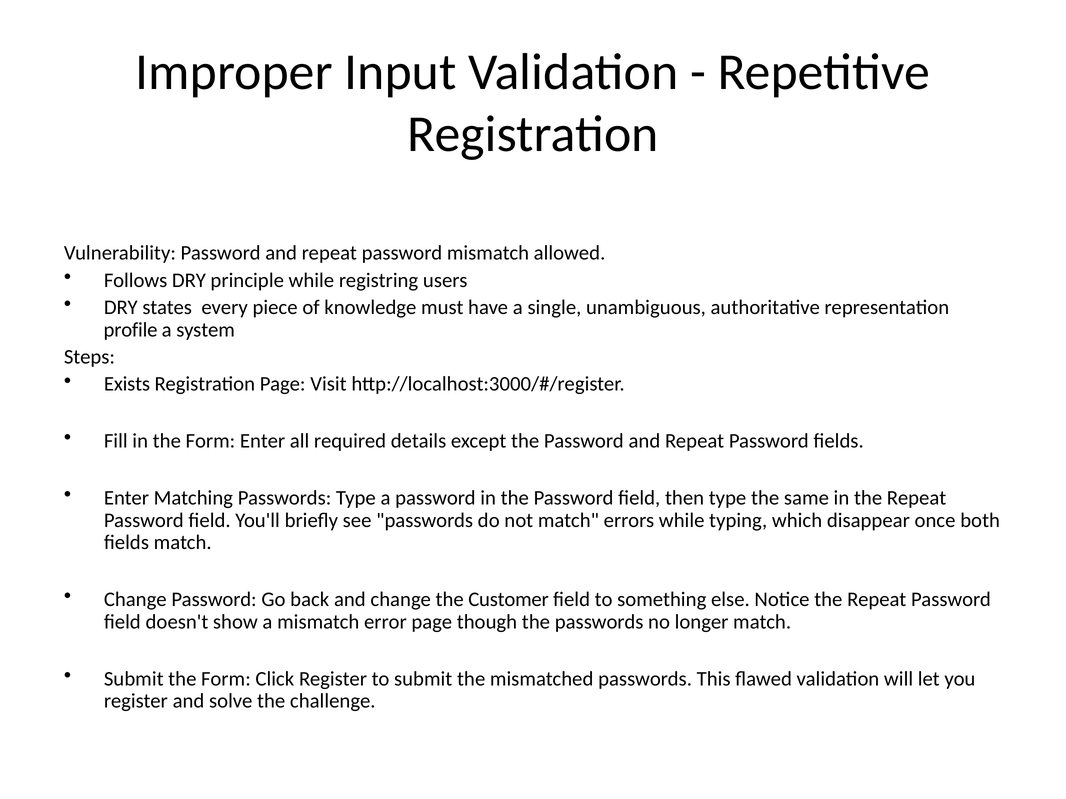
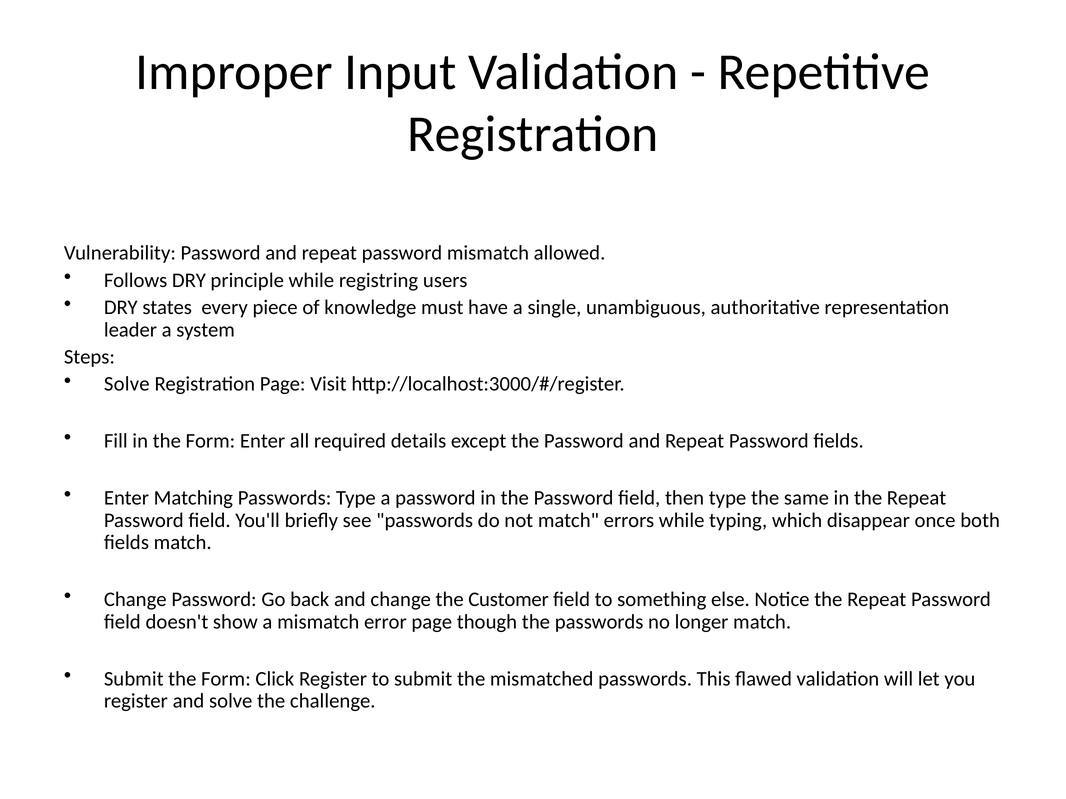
profile: profile -> leader
Exists at (127, 384): Exists -> Solve
